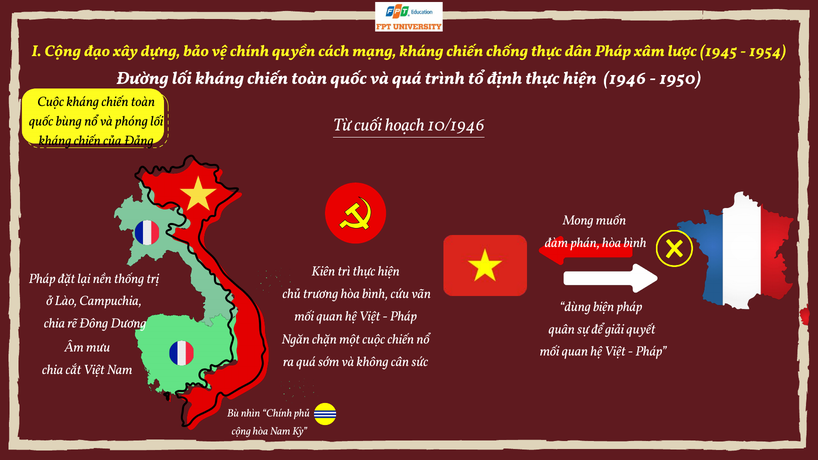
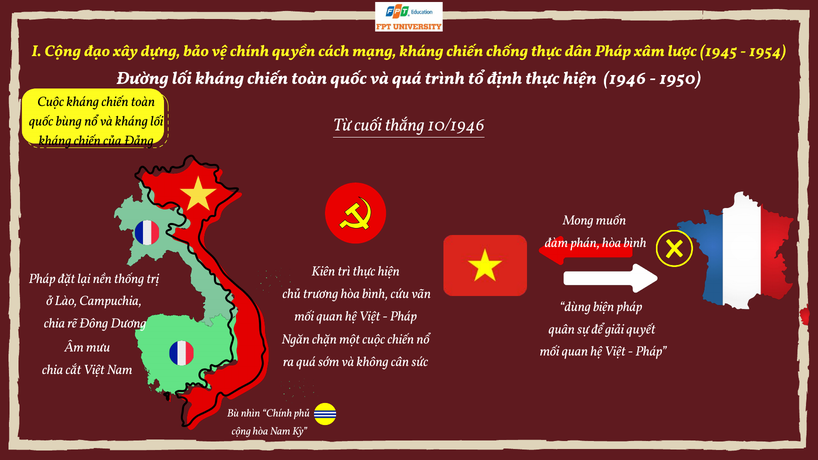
và phóng: phóng -> kháng
hoạch: hoạch -> thắng
